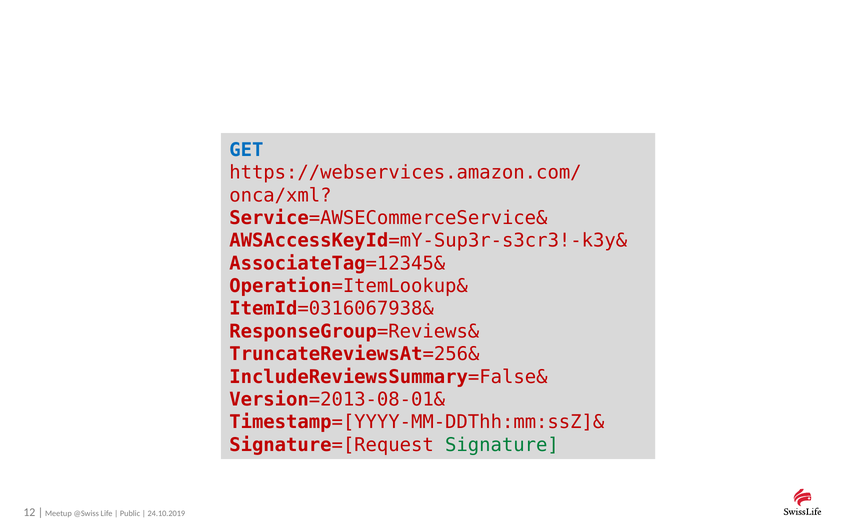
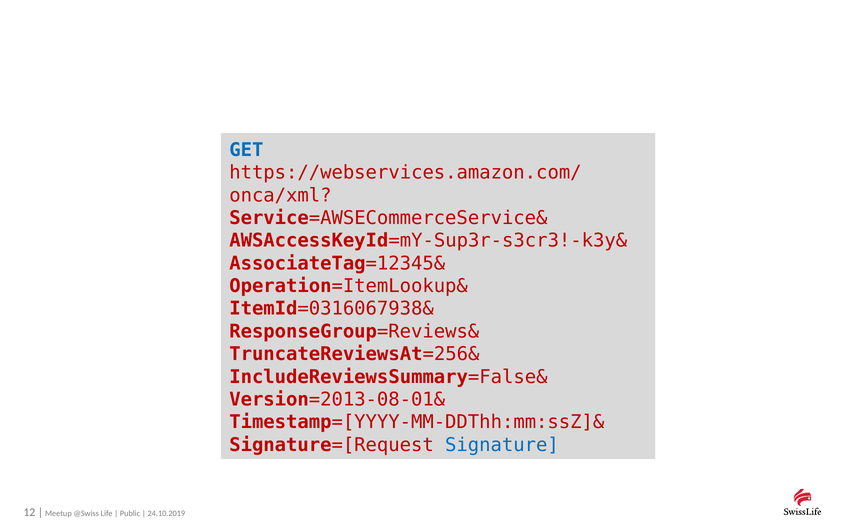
Signature colour: green -> blue
